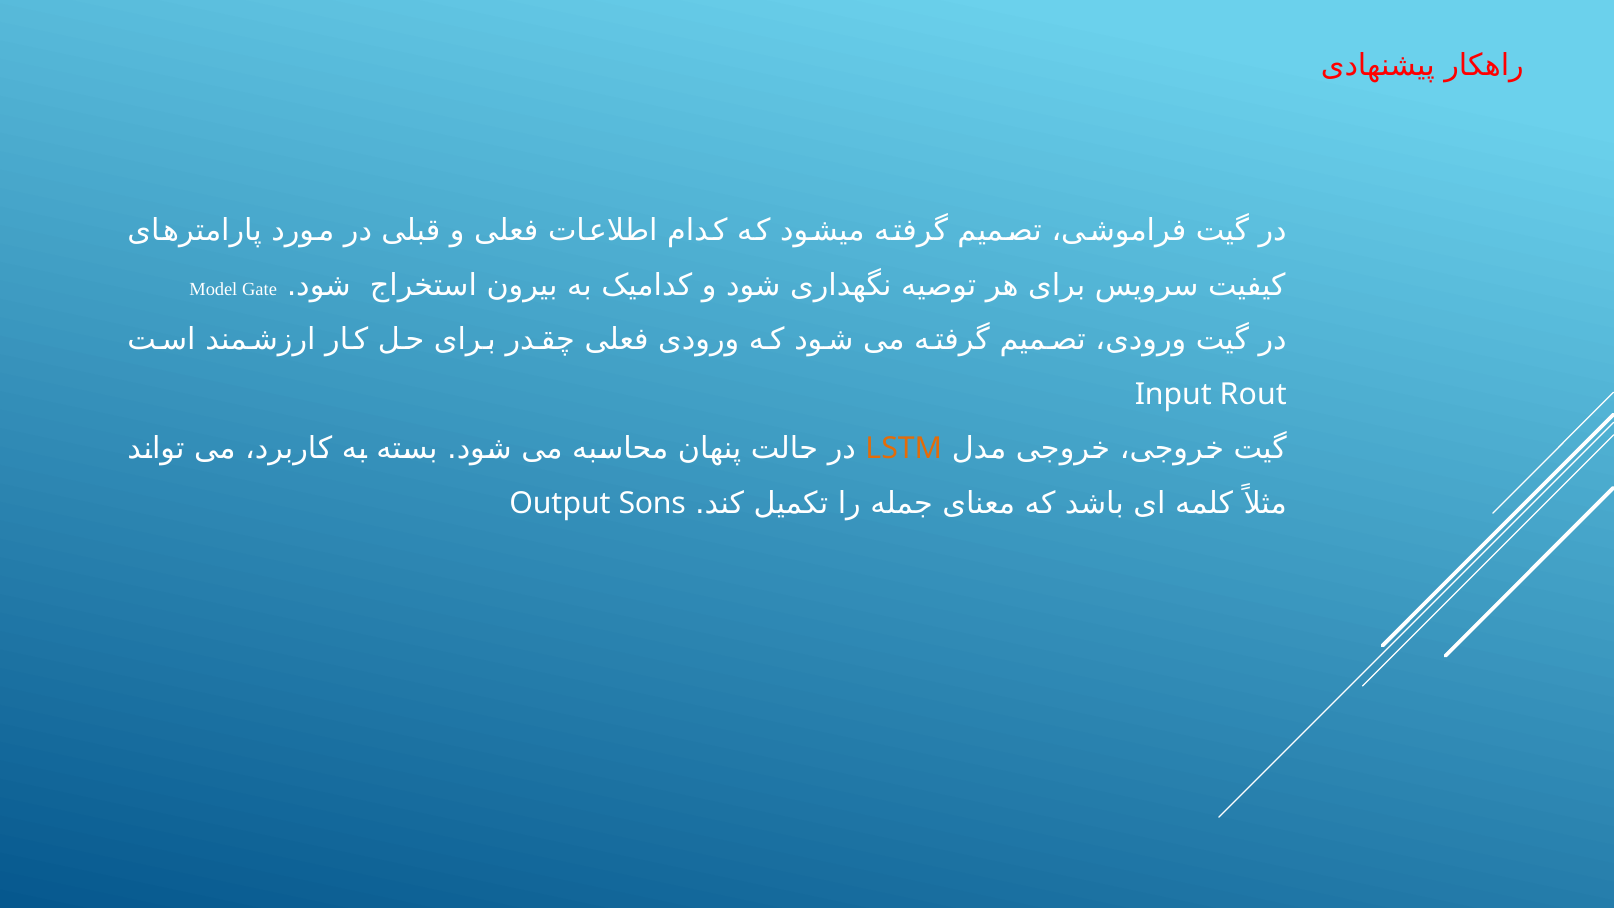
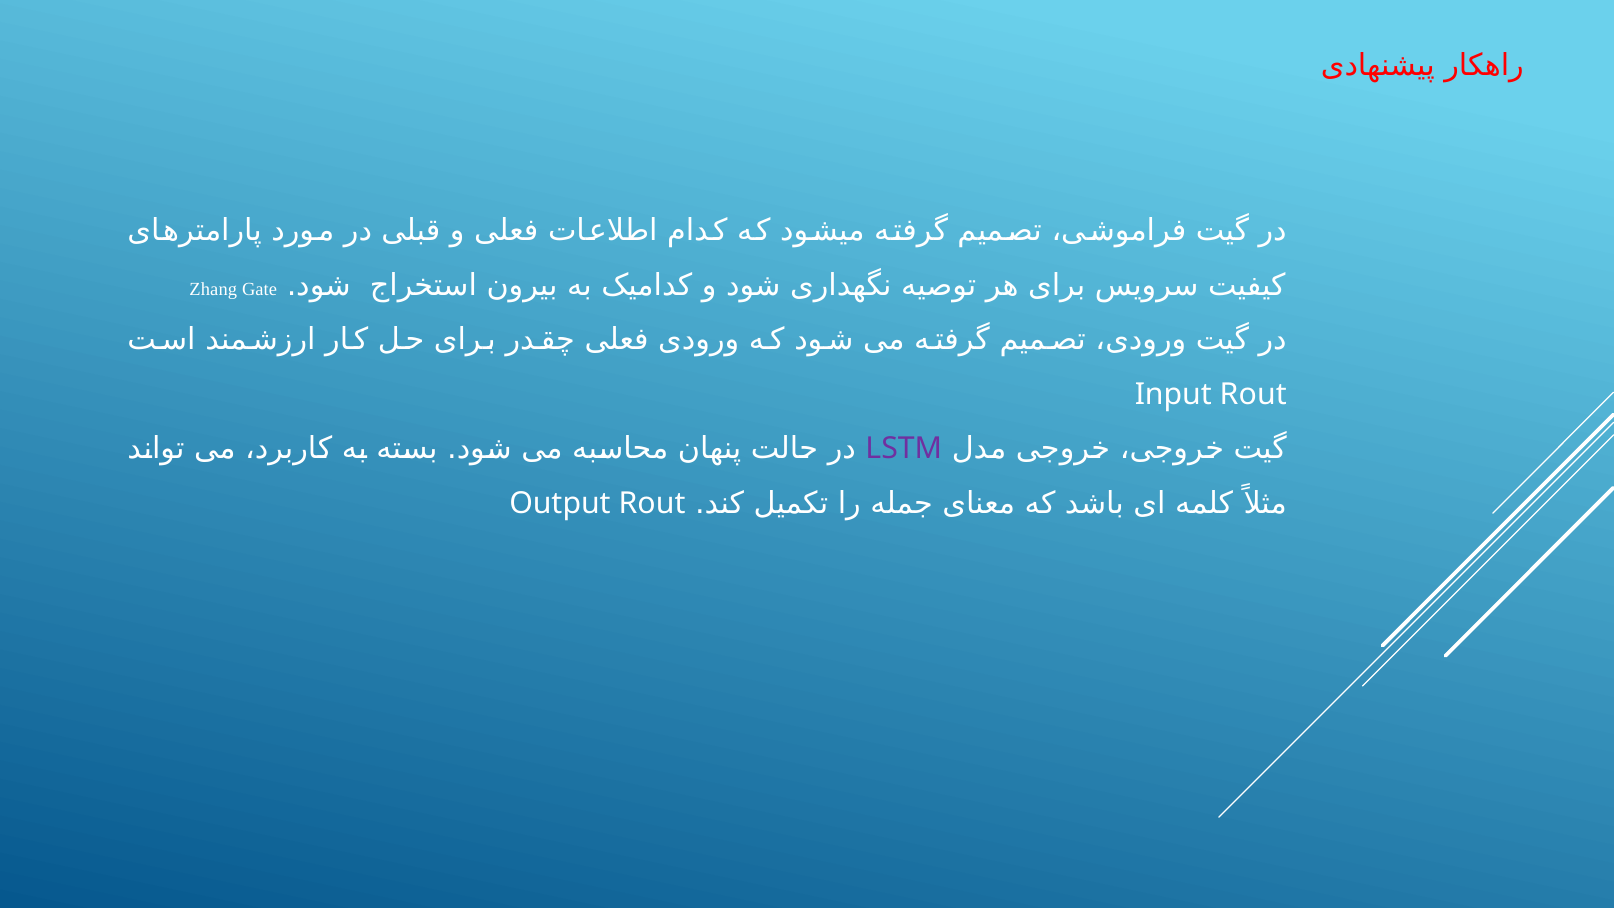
Model: Model -> Zhang
LSTM colour: orange -> purple
Output Sons: Sons -> Rout
